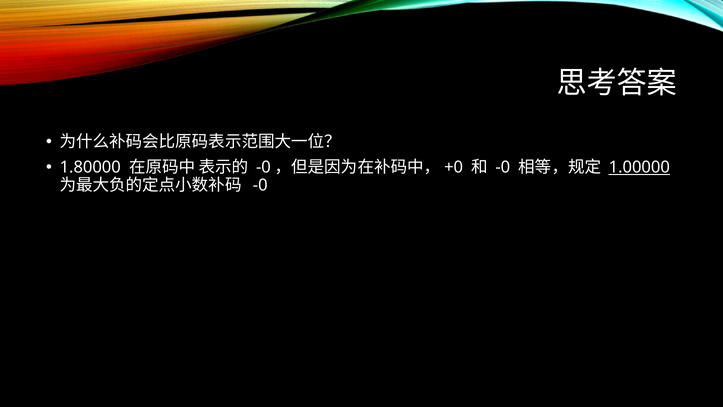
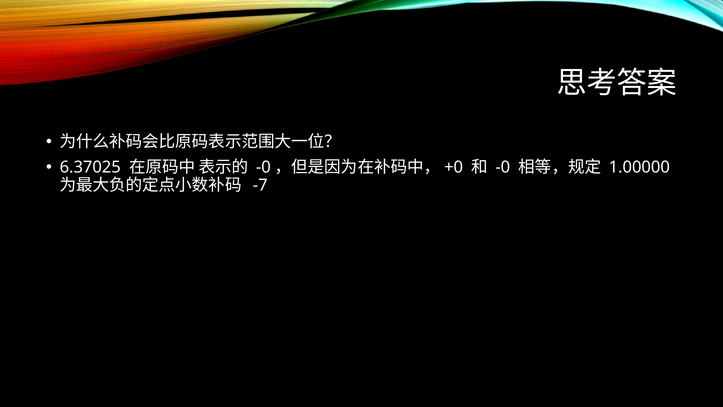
1.80000: 1.80000 -> 6.37025
1.00000 underline: present -> none
-0 at (260, 185): -0 -> -7
